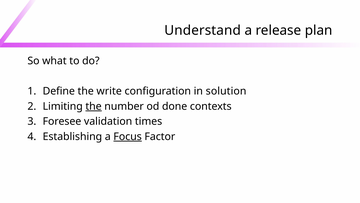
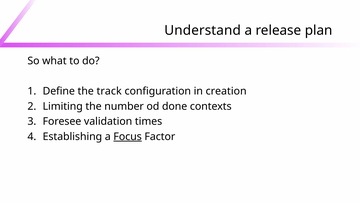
write: write -> track
solution: solution -> creation
the at (94, 106) underline: present -> none
